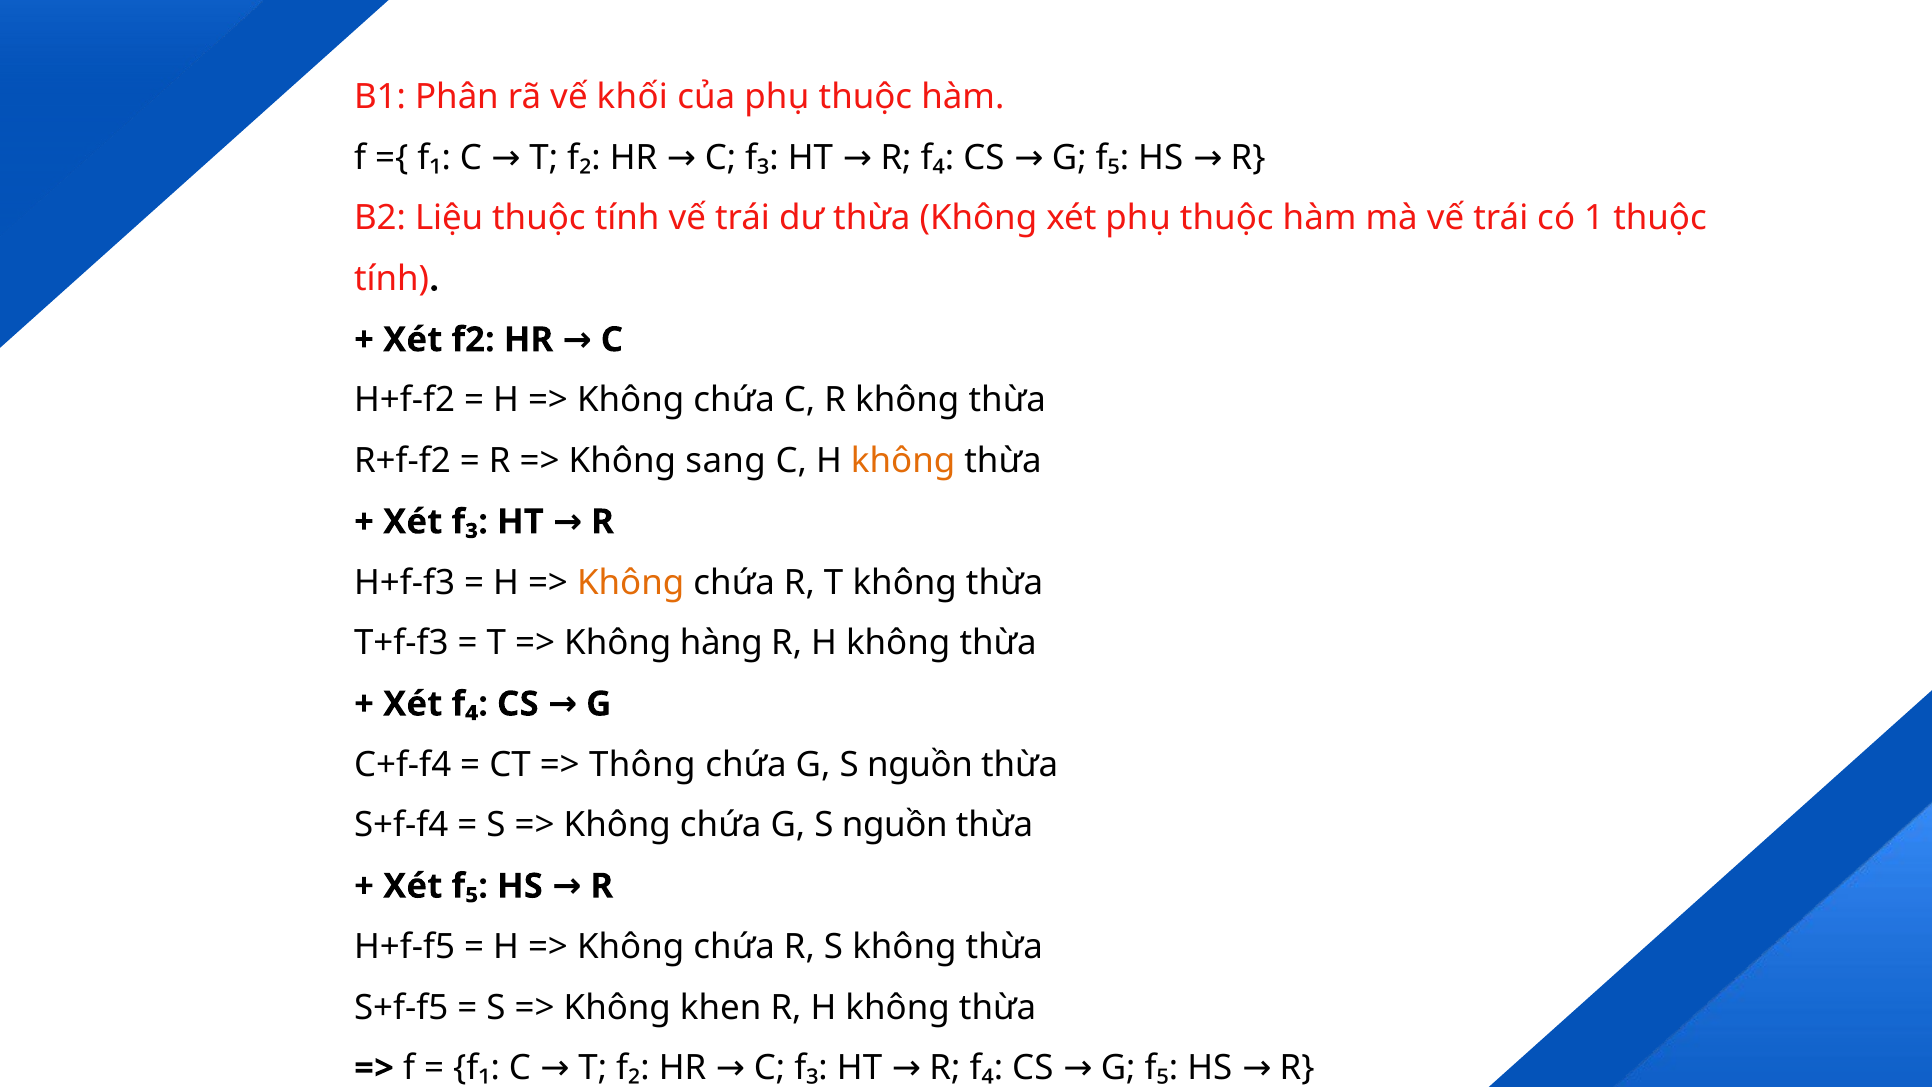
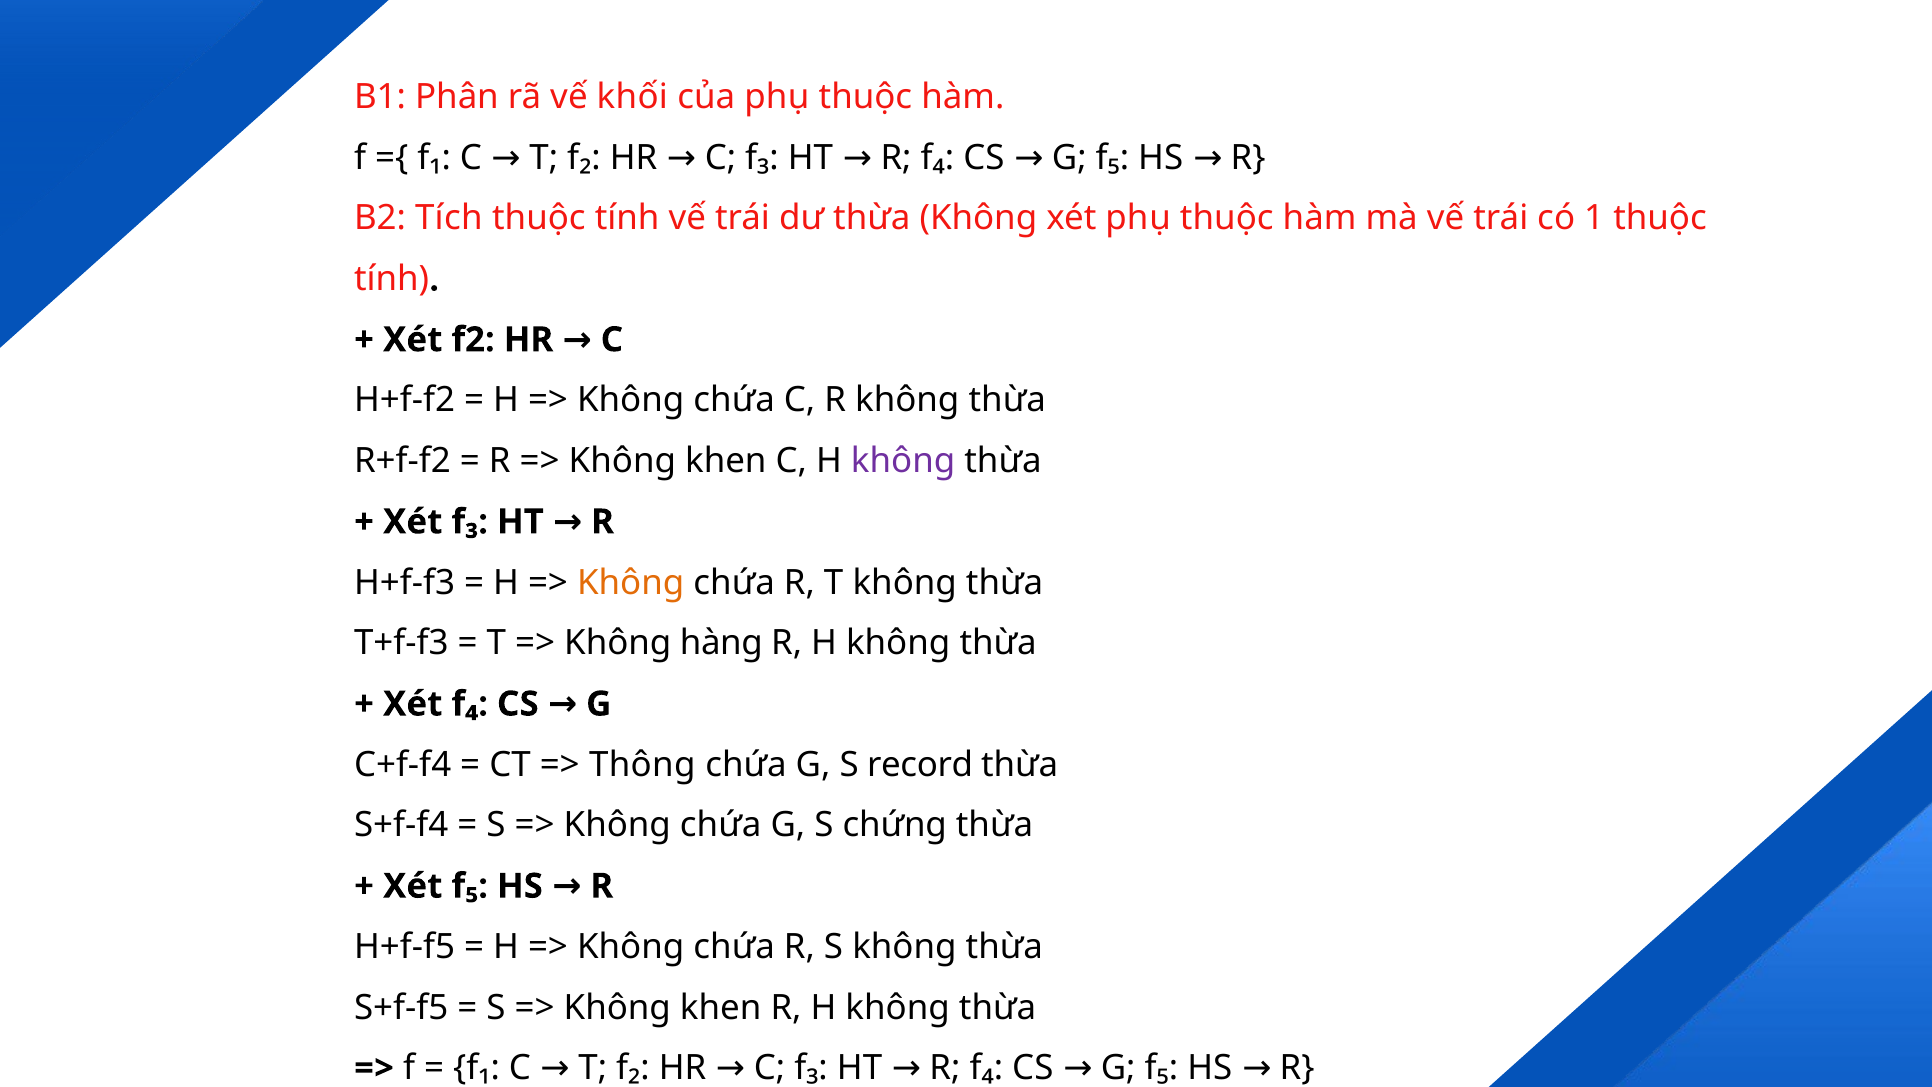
Liệu: Liệu -> Tích
sang at (726, 461): sang -> khen
không at (903, 461) colour: orange -> purple
nguồn at (920, 765): nguồn -> record
nguồn at (895, 825): nguồn -> chứng
